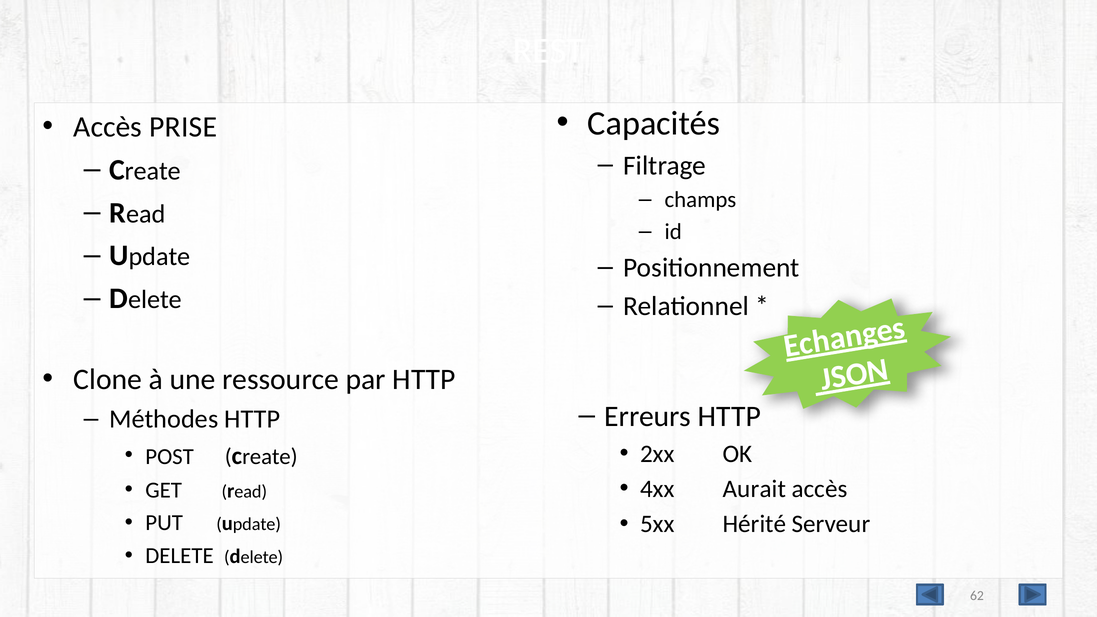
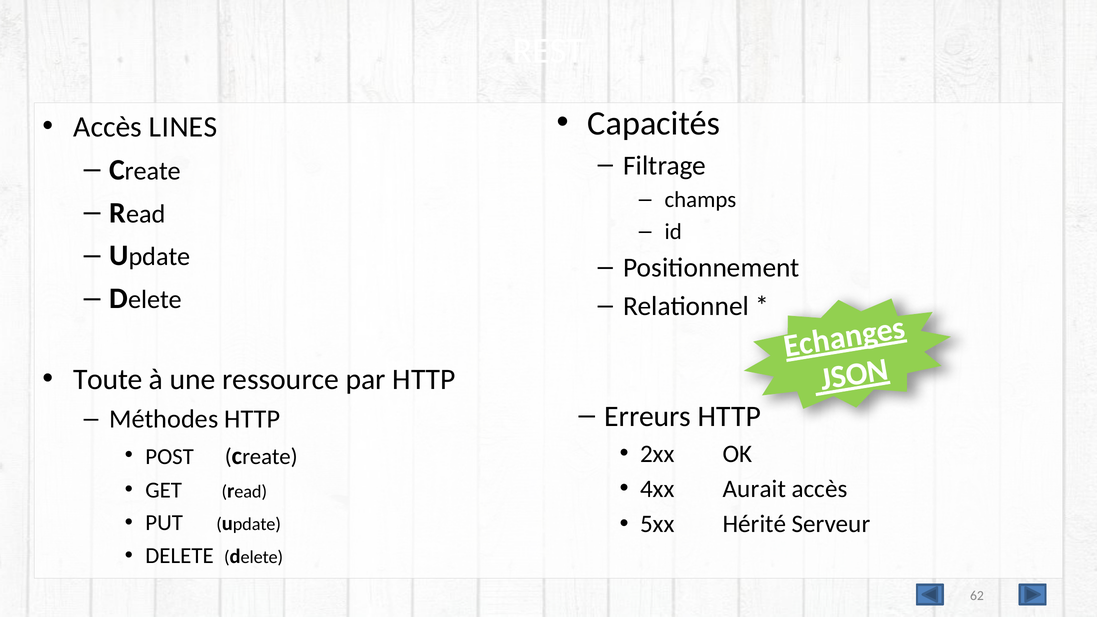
PRISE: PRISE -> LINES
Clone: Clone -> Toute
